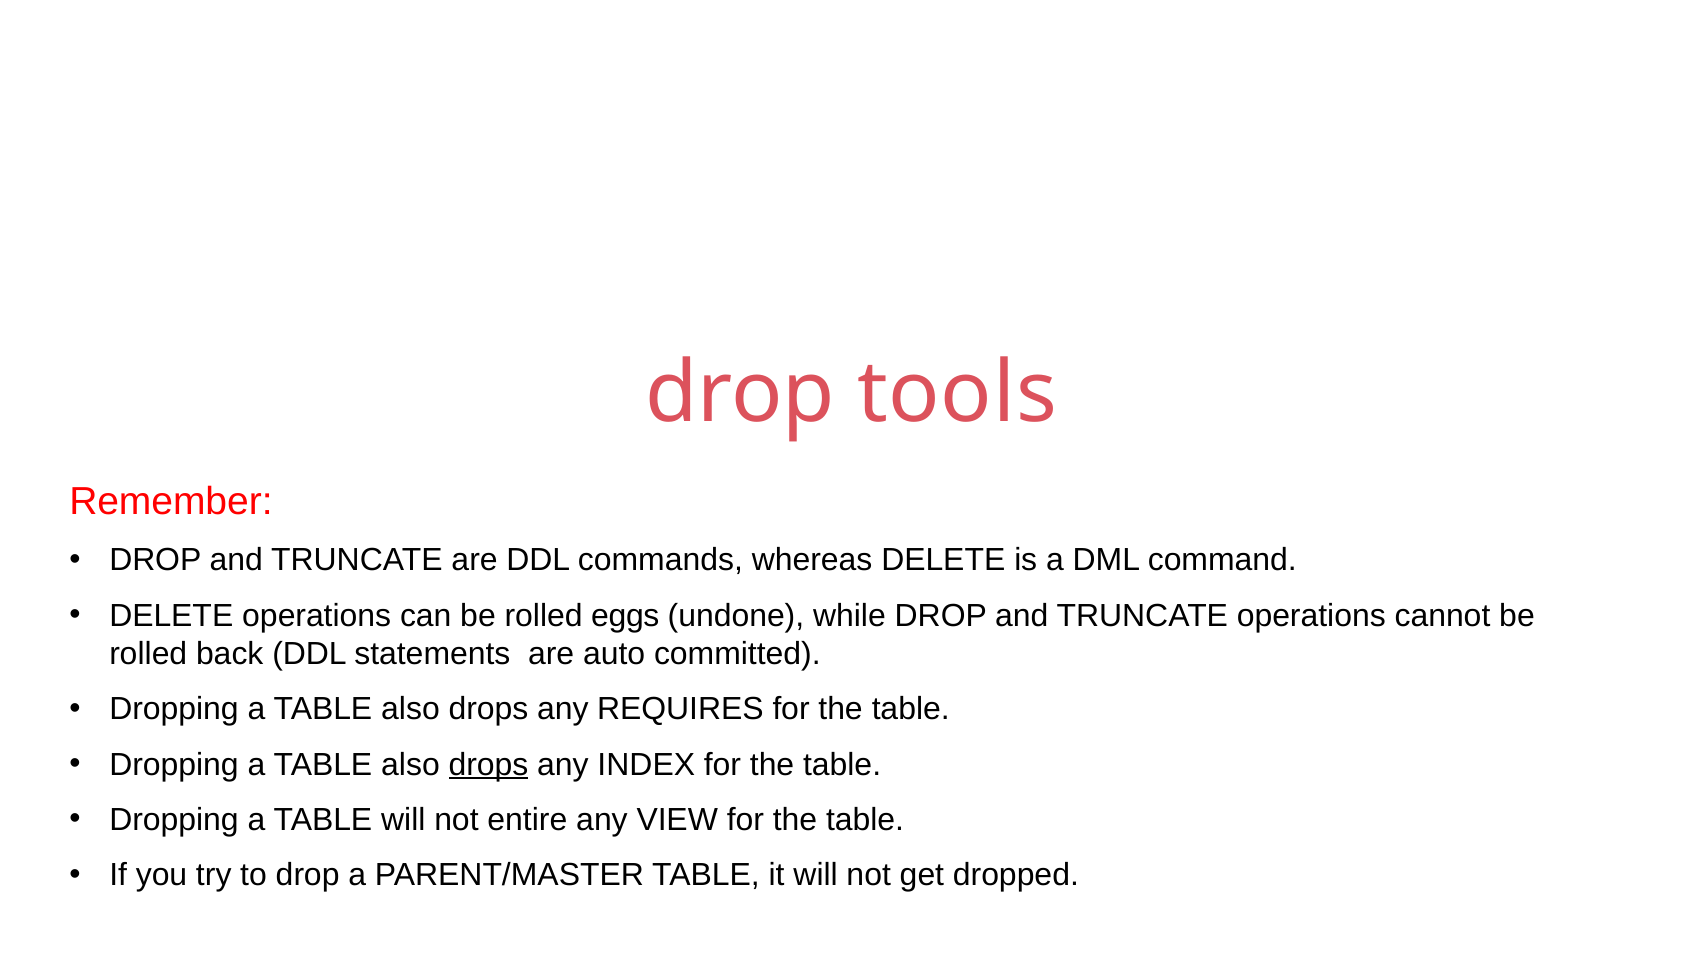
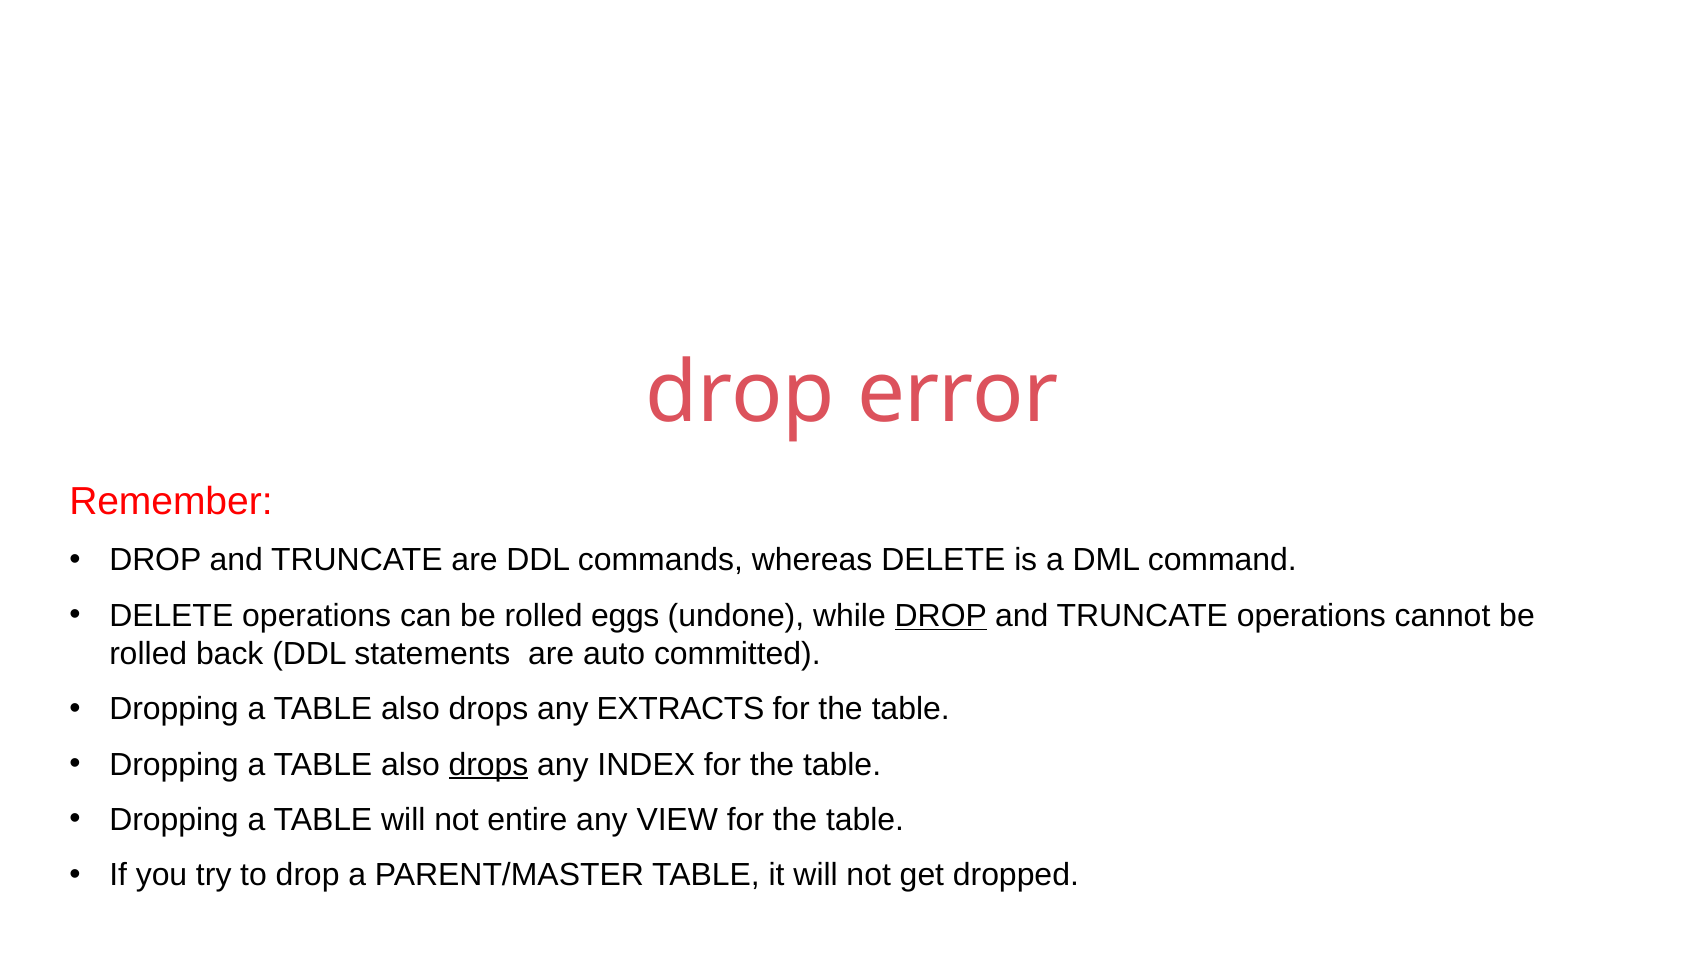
tools: tools -> error
DROP at (941, 616) underline: none -> present
REQUIRES: REQUIRES -> EXTRACTS
